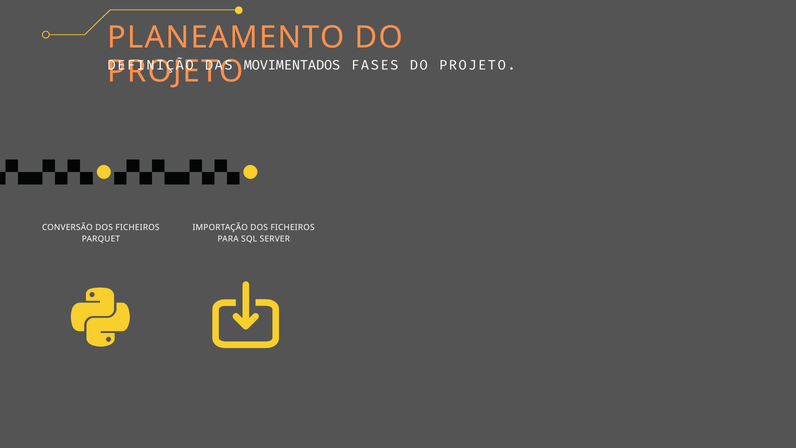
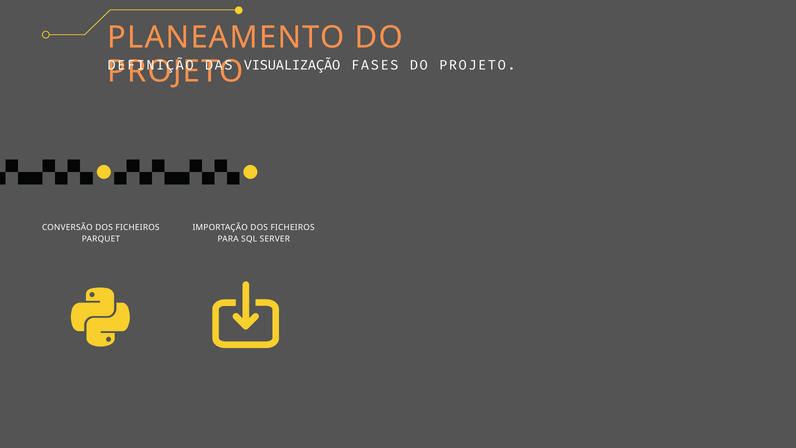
MOVIMENTADOS: MOVIMENTADOS -> VISUALIZAÇÃO
